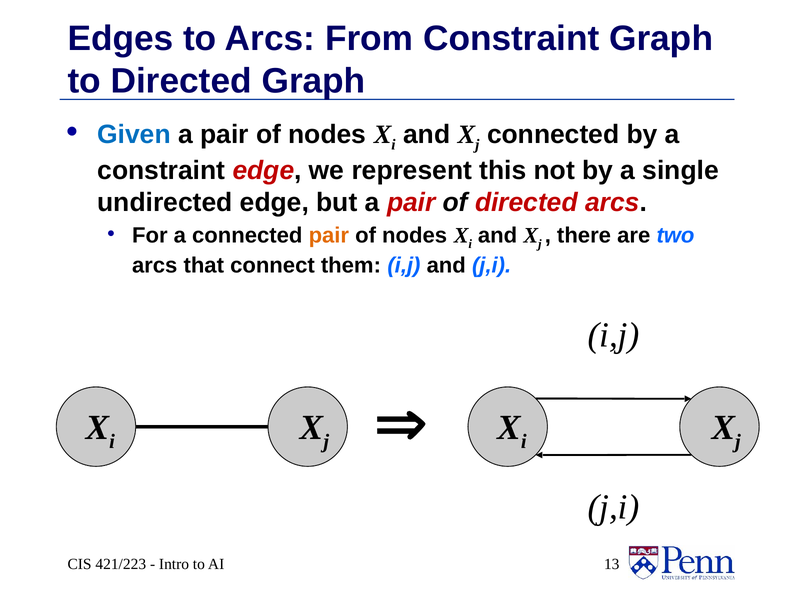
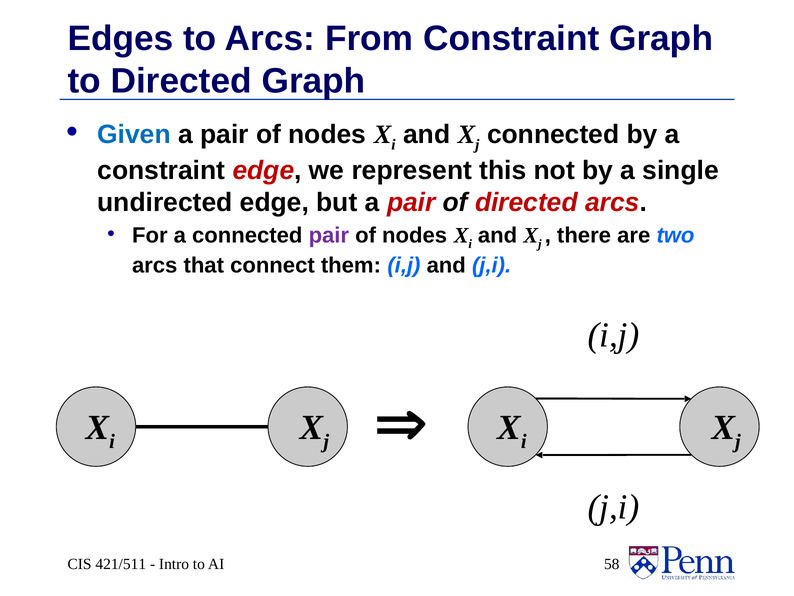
pair at (329, 235) colour: orange -> purple
421/223: 421/223 -> 421/511
13: 13 -> 58
